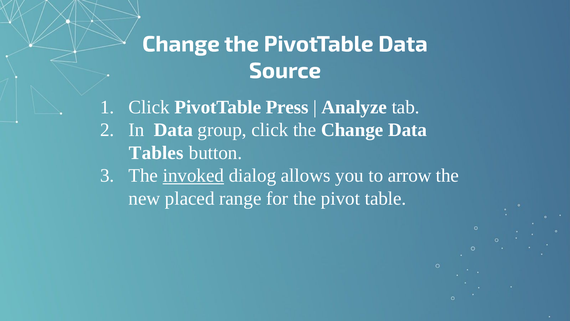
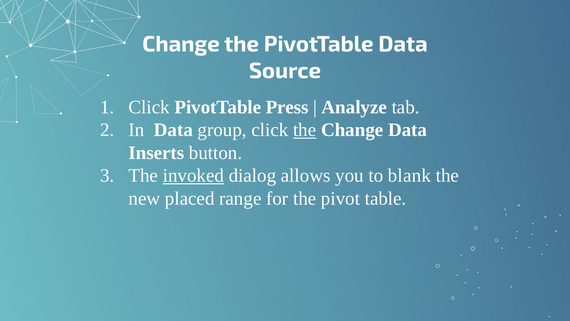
the at (305, 130) underline: none -> present
Tables: Tables -> Inserts
arrow: arrow -> blank
